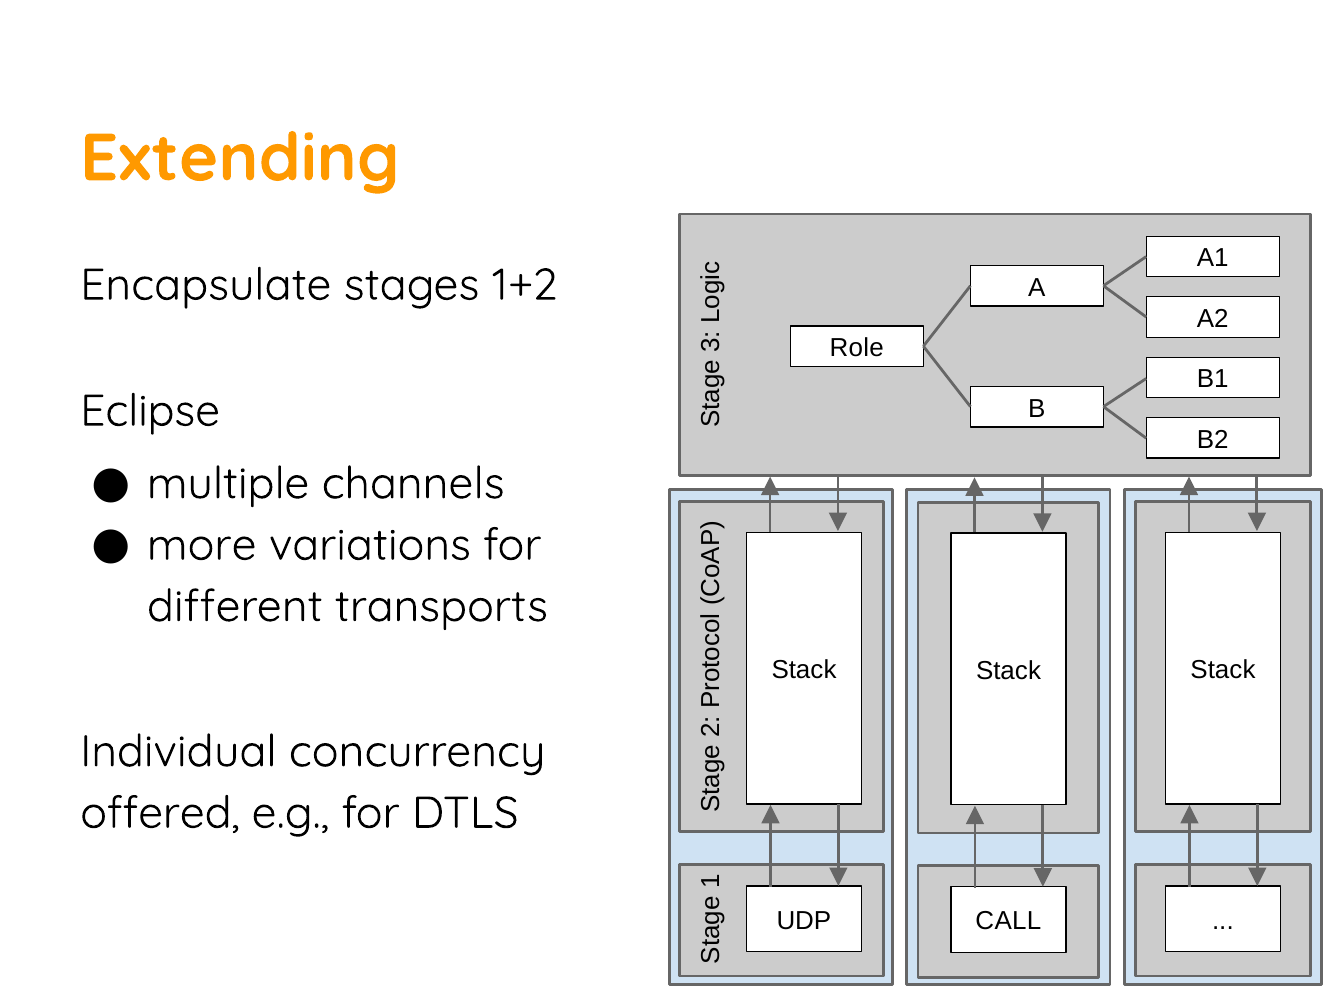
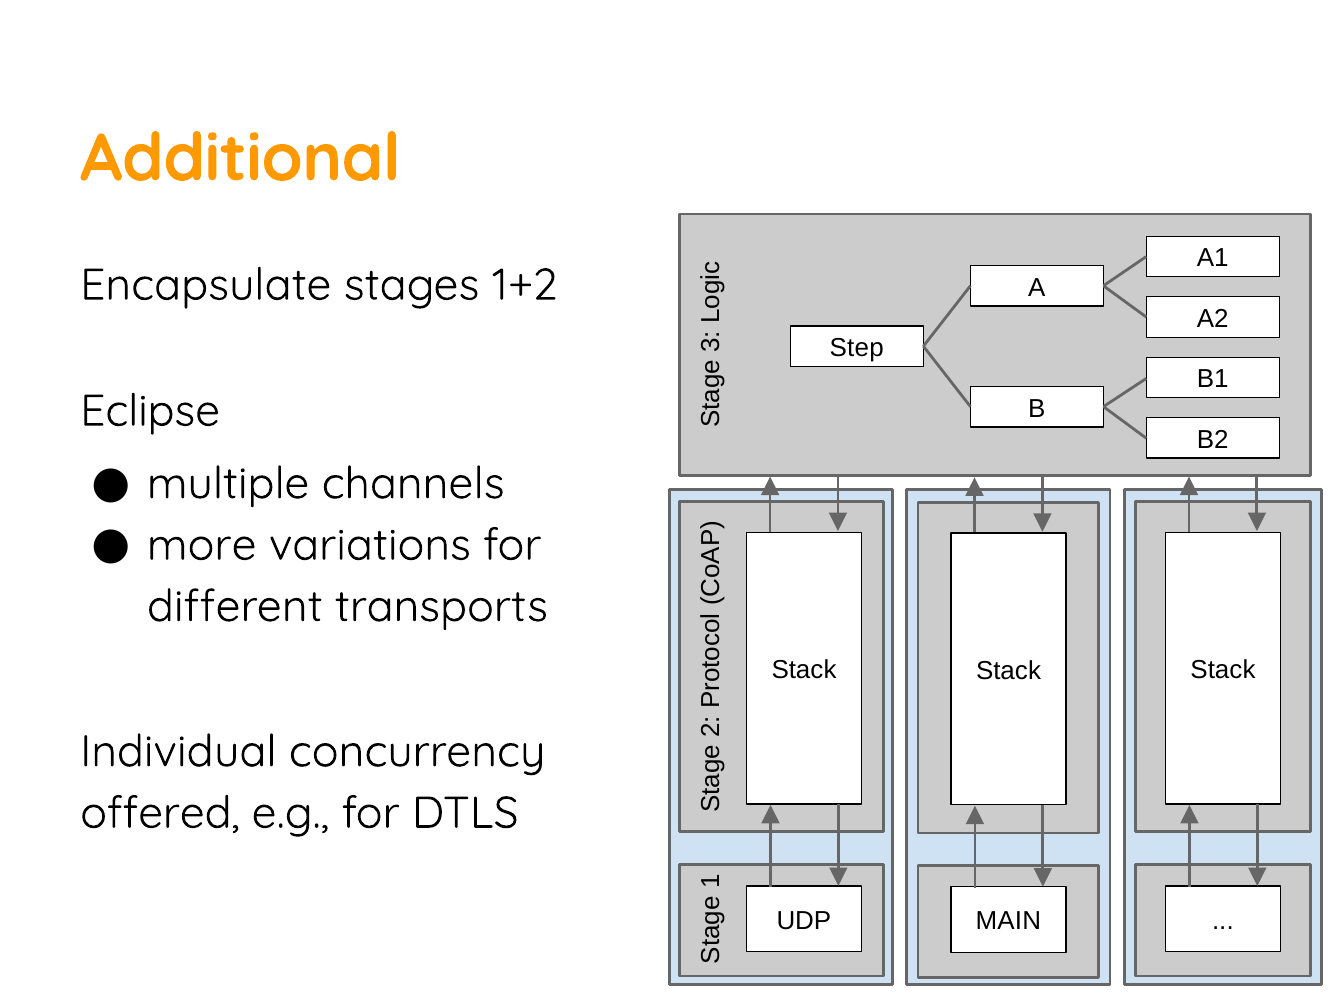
Extending: Extending -> Additional
Role: Role -> Step
CALL: CALL -> MAIN
